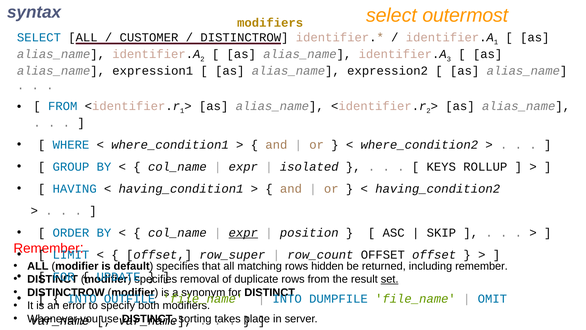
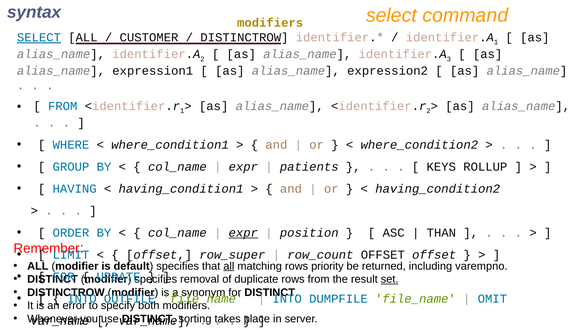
outermost: outermost -> command
SELECT at (39, 38) underline: none -> present
isolated: isolated -> patients
SKIP: SKIP -> THAN
all at (229, 266) underline: none -> present
hidden: hidden -> priority
including remember: remember -> varempno
